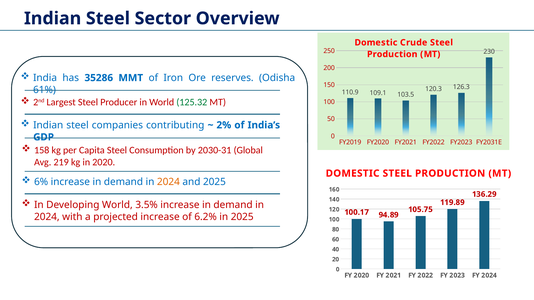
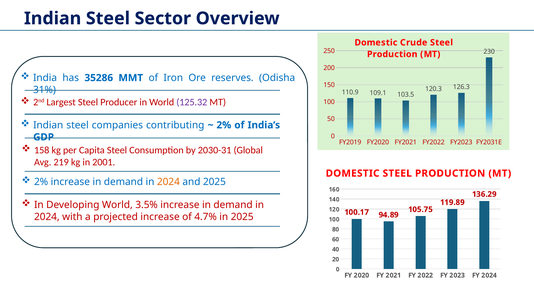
61%: 61% -> 31%
125.32 colour: green -> purple
in 2020: 2020 -> 2001
6% at (41, 182): 6% -> 2%
6.2%: 6.2% -> 4.7%
